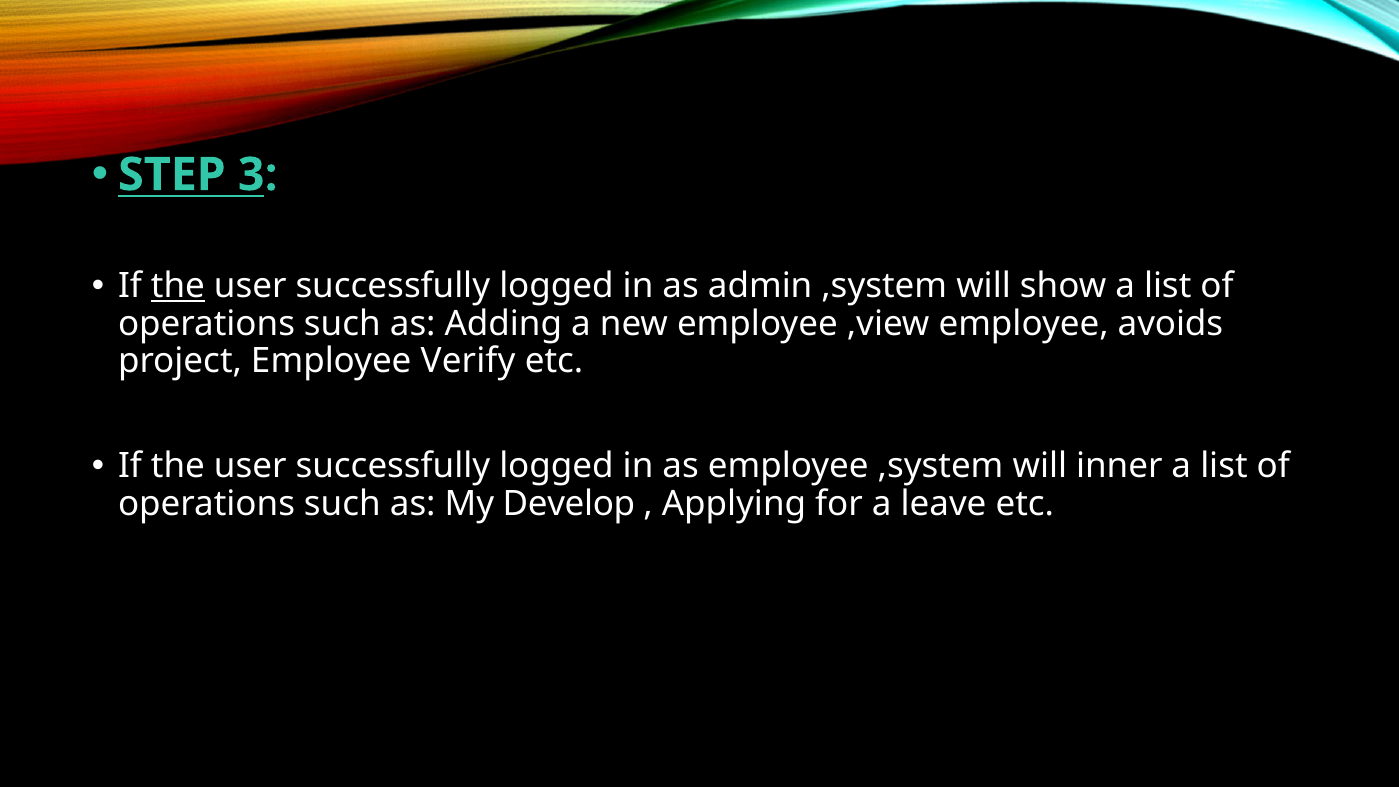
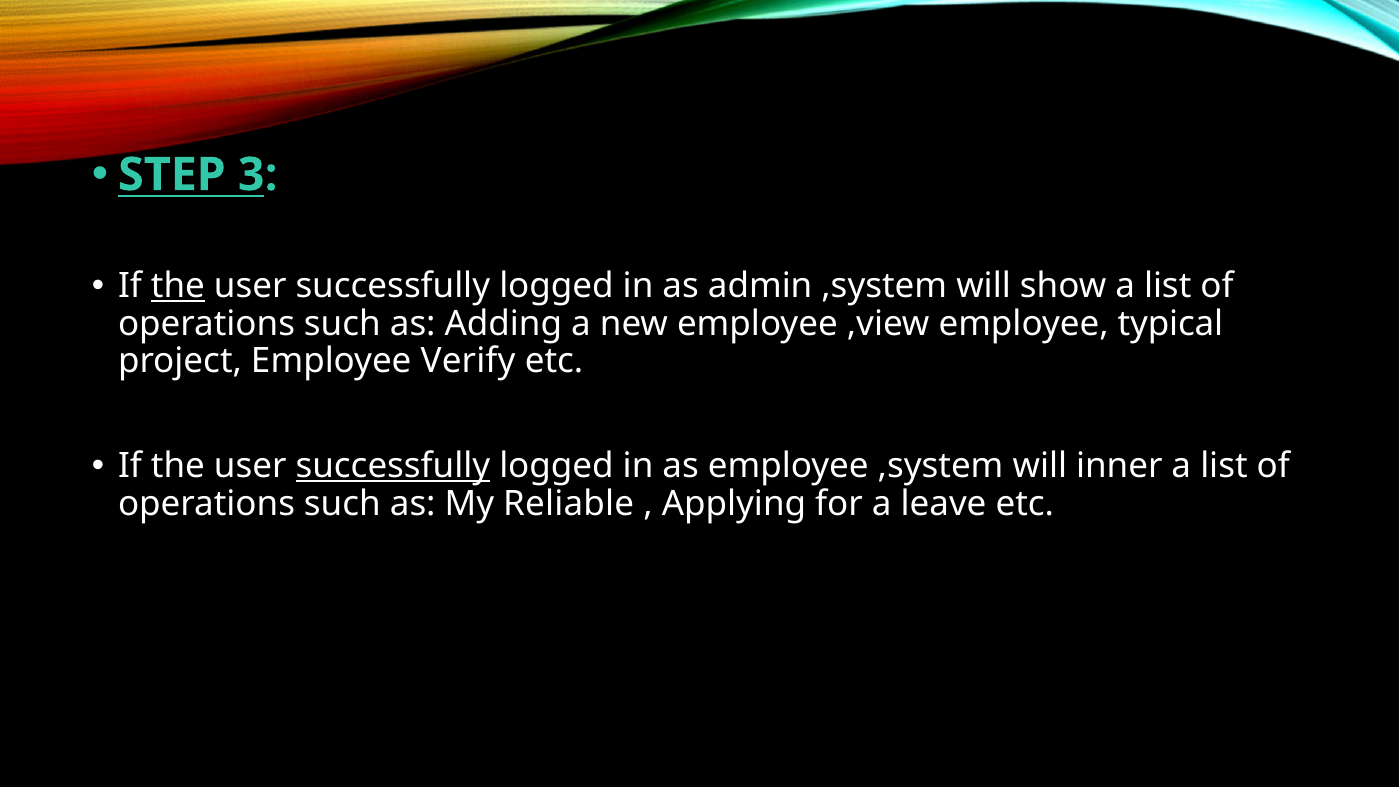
avoids: avoids -> typical
successfully at (393, 466) underline: none -> present
Develop: Develop -> Reliable
